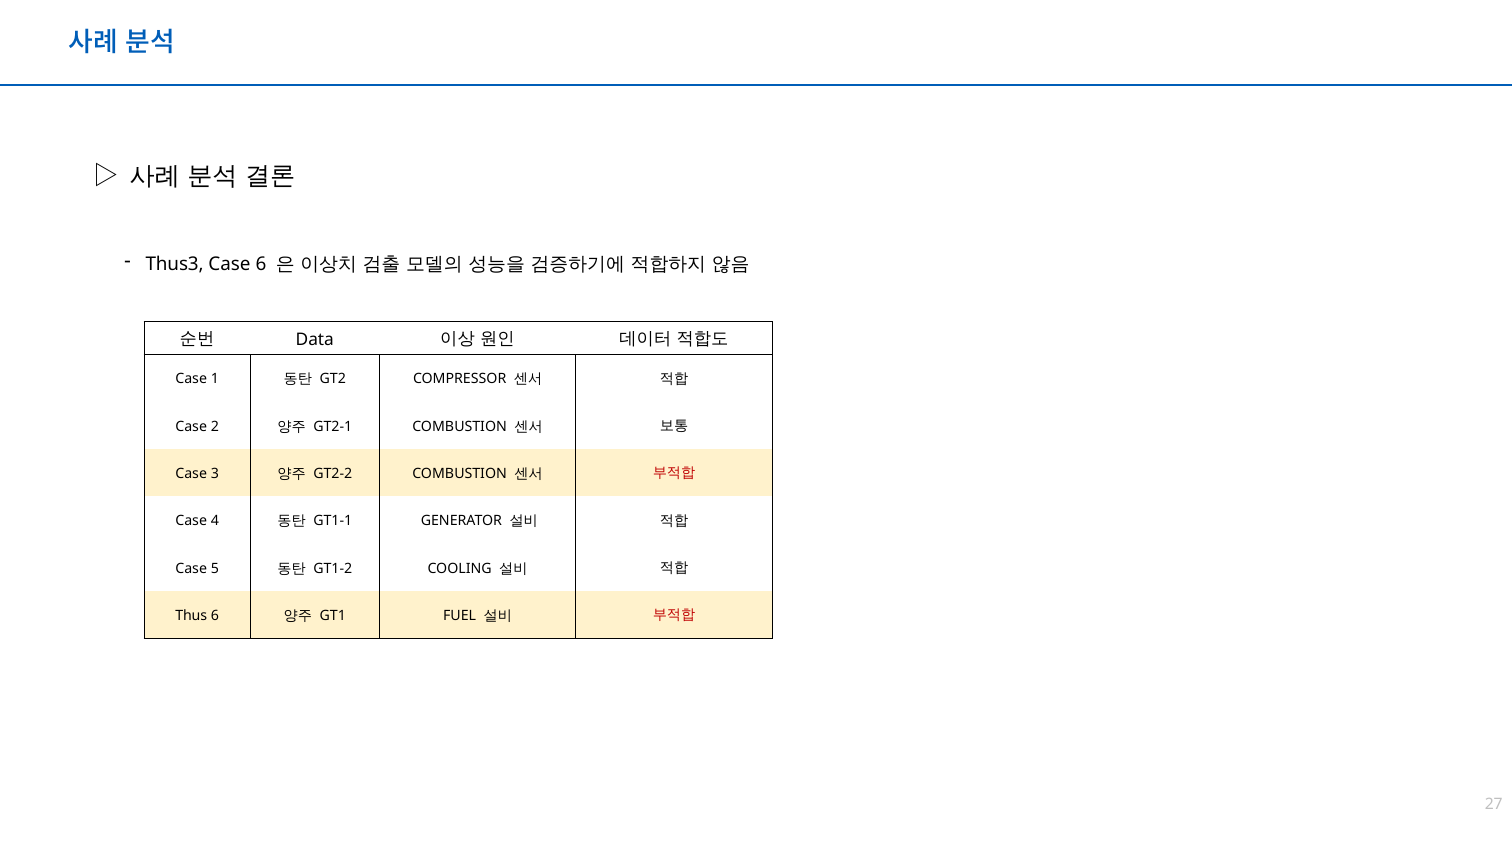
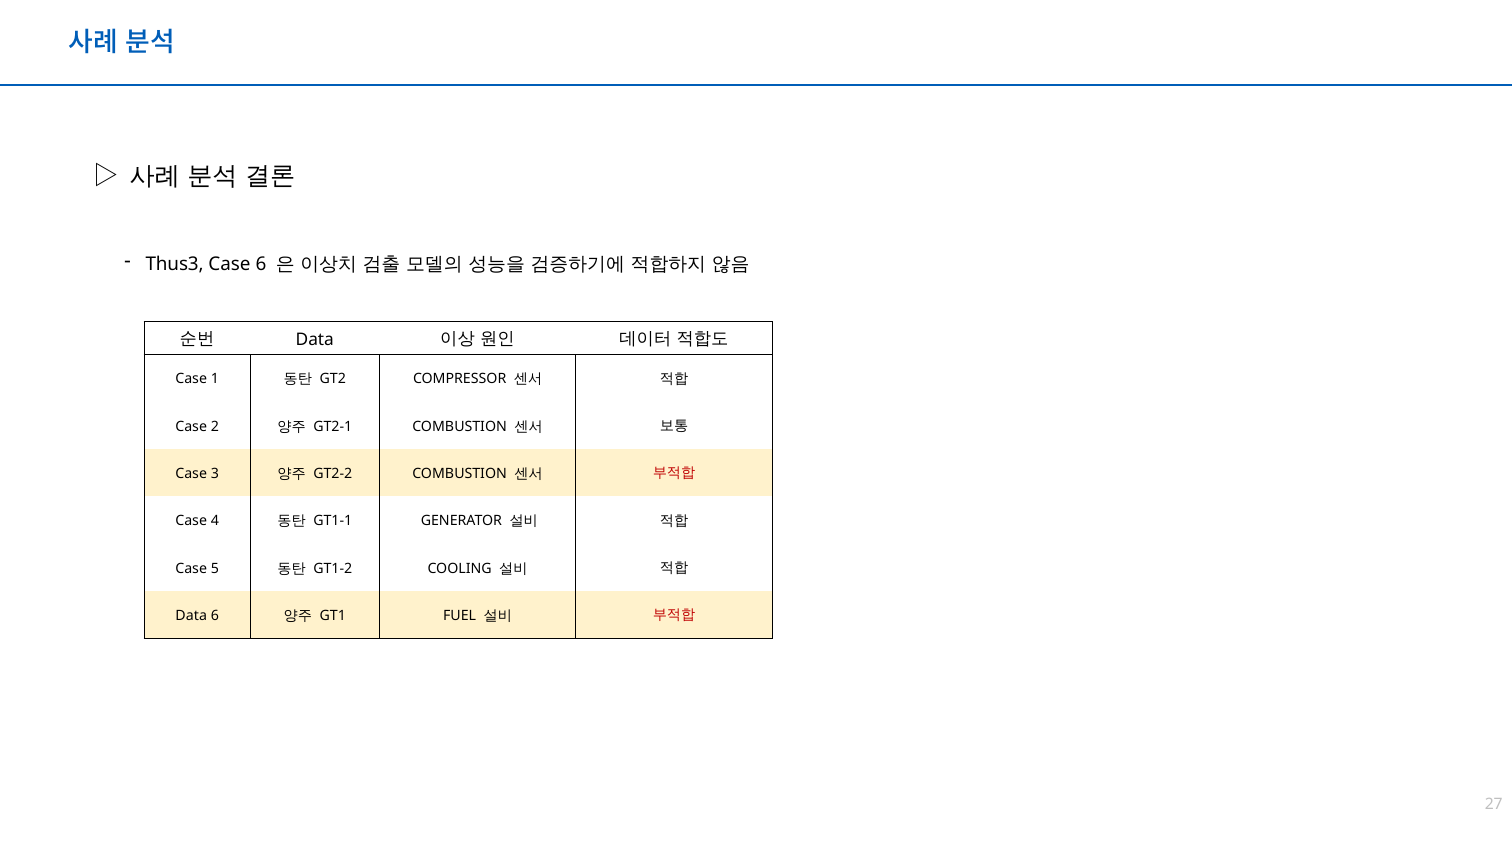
Thus at (191, 615): Thus -> Data
